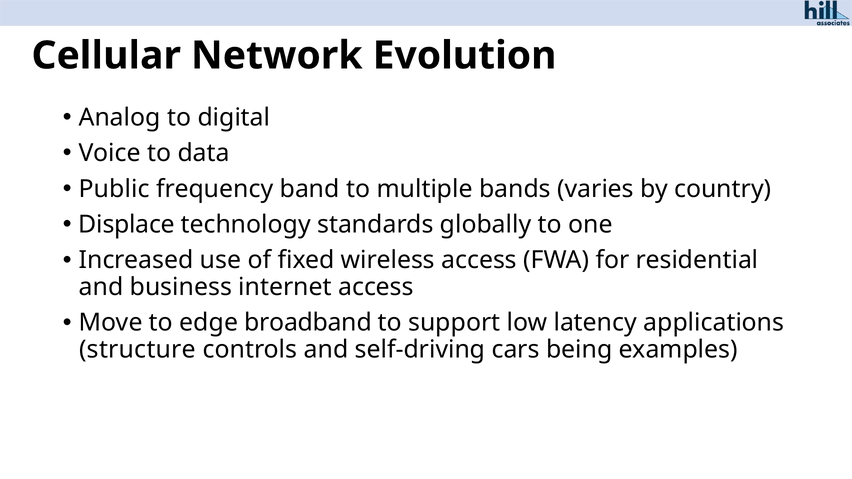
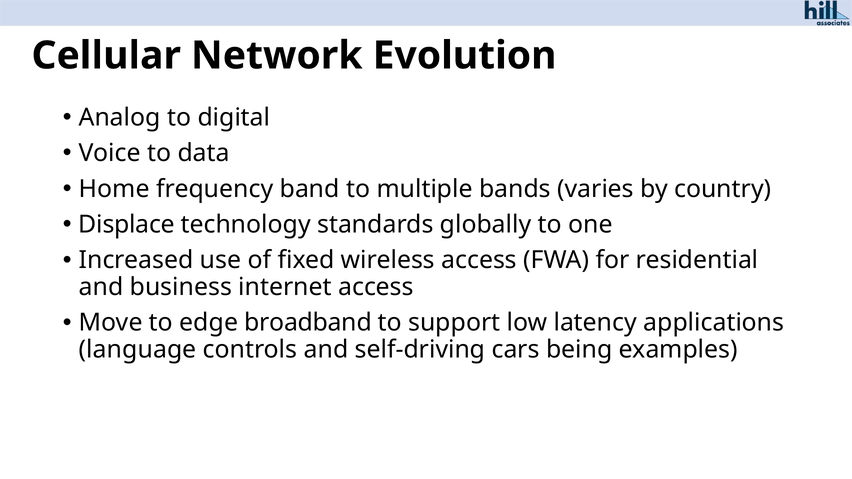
Public: Public -> Home
structure: structure -> language
